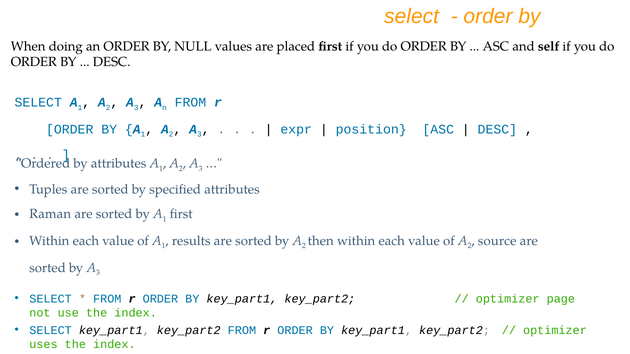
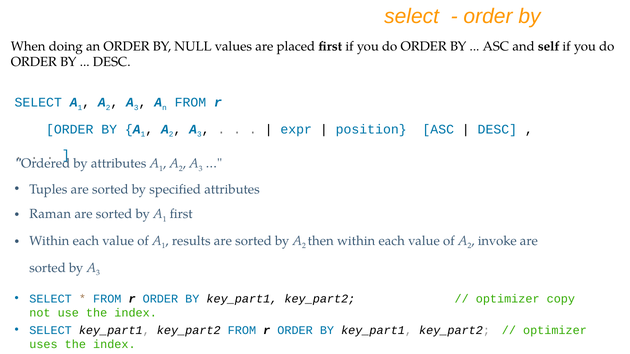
source: source -> invoke
page: page -> copy
